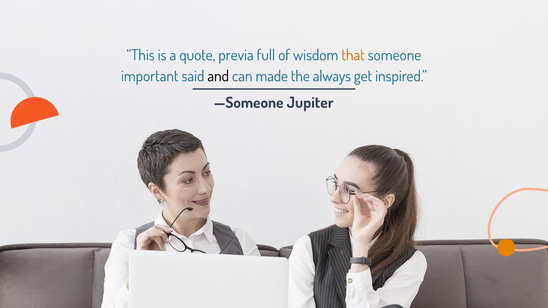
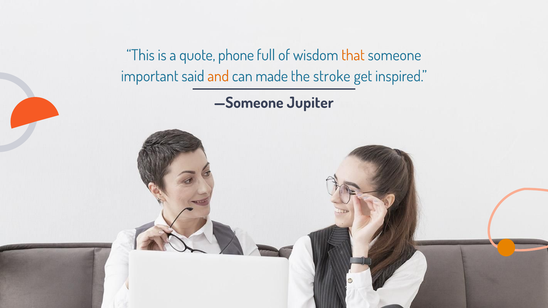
previa: previa -> phone
and colour: black -> orange
always: always -> stroke
